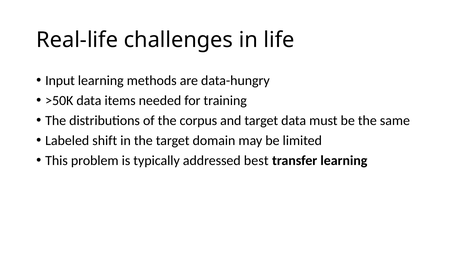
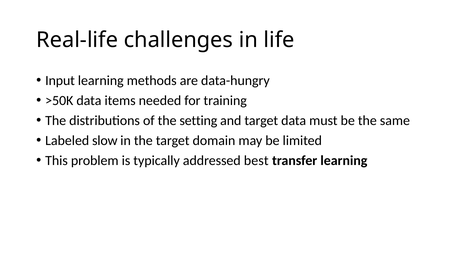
corpus: corpus -> setting
shift: shift -> slow
